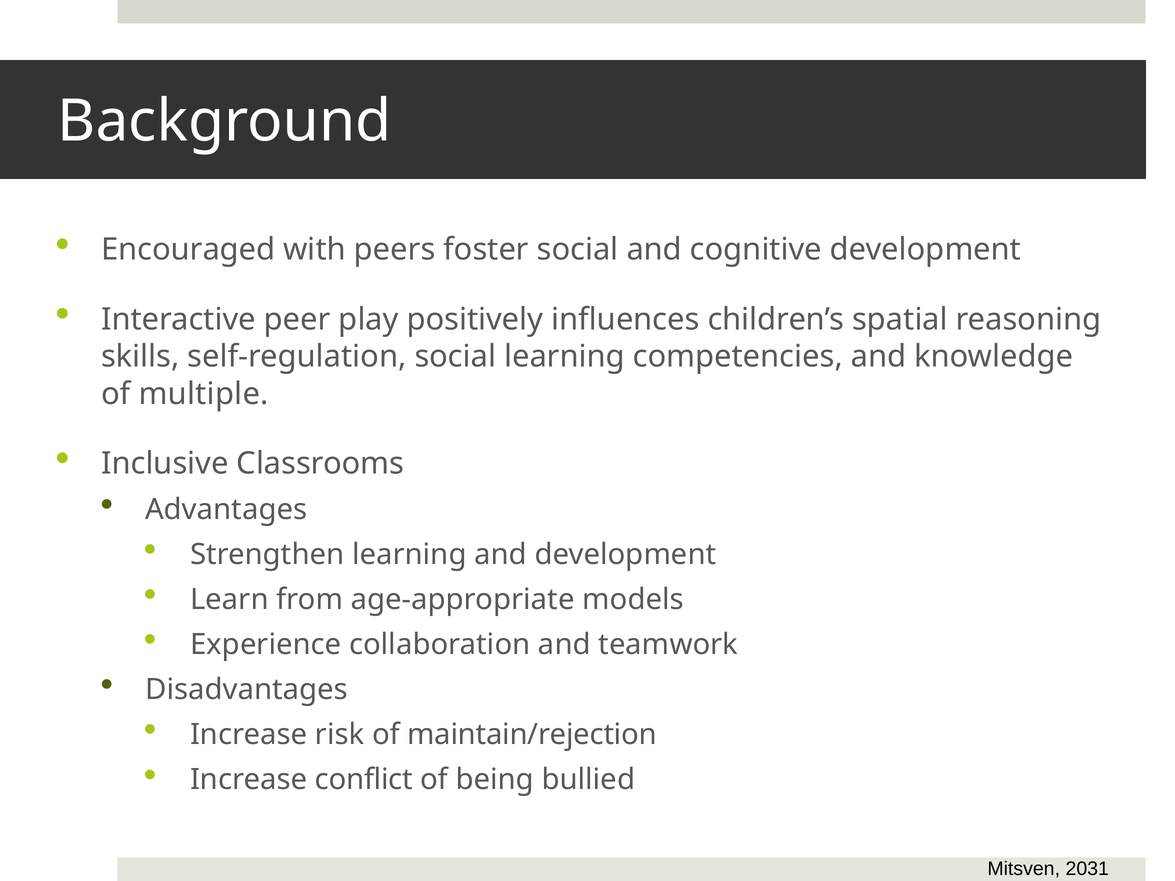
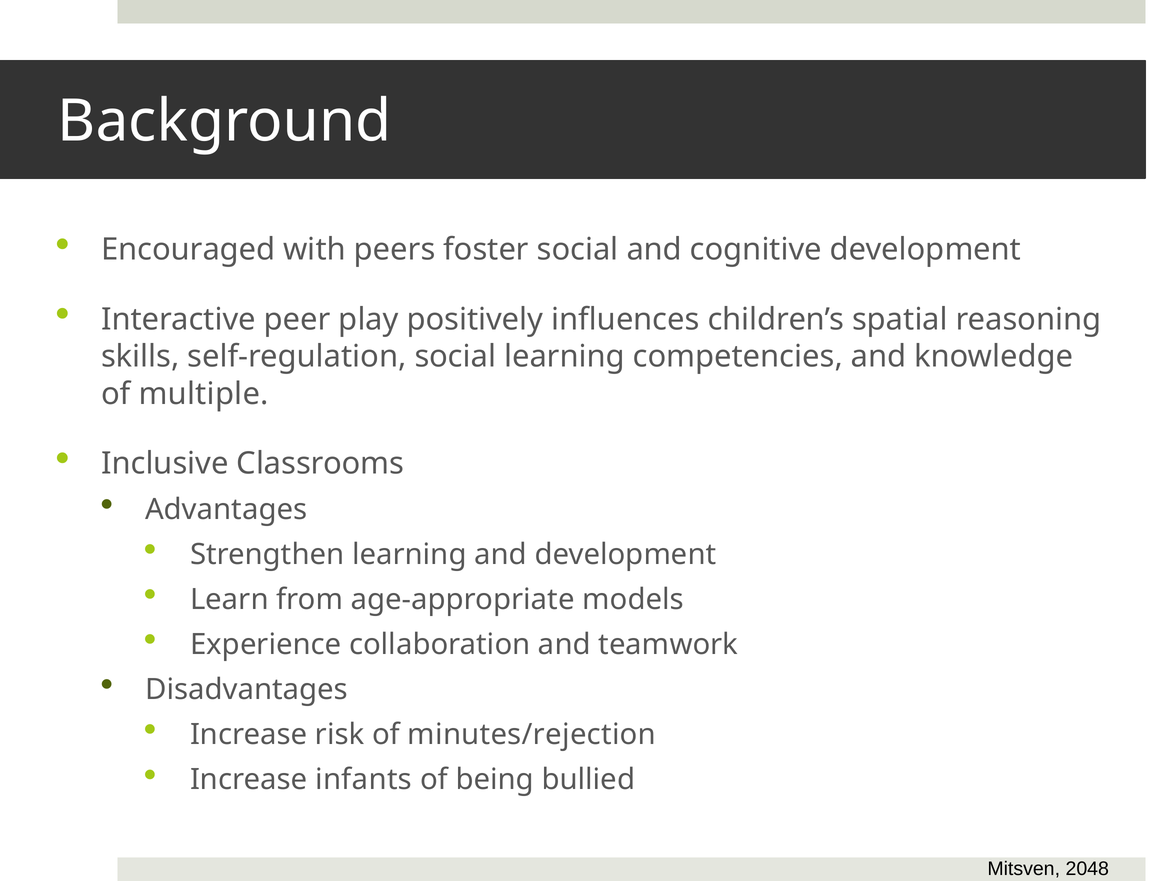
maintain/rejection: maintain/rejection -> minutes/rejection
conflict: conflict -> infants
2031: 2031 -> 2048
